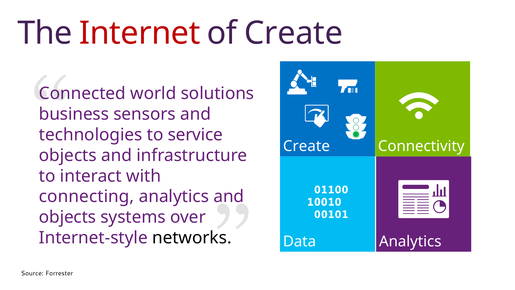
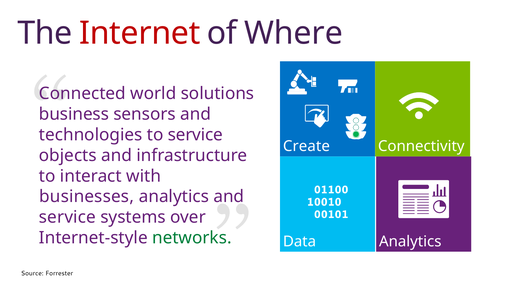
of Create: Create -> Where
connecting: connecting -> businesses
objects at (68, 217): objects -> service
networks colour: black -> green
